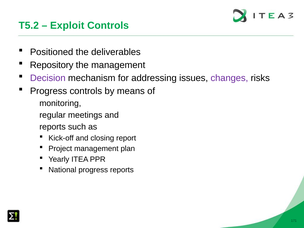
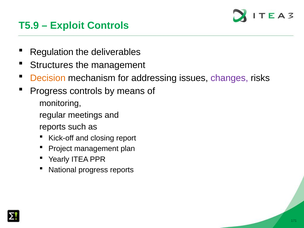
T5.2: T5.2 -> T5.9
Positioned: Positioned -> Regulation
Repository: Repository -> Structures
Decision colour: purple -> orange
